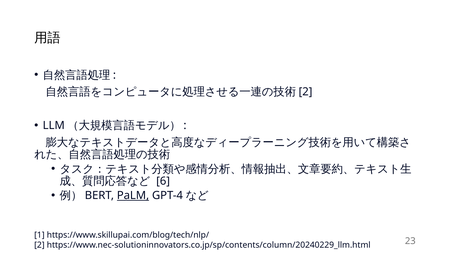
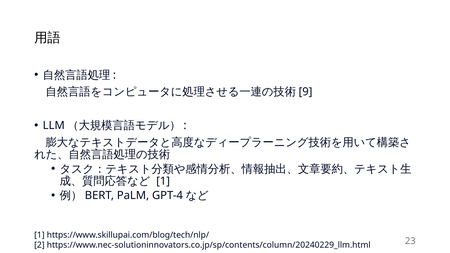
2 at (306, 92): 2 -> 9
6 at (163, 181): 6 -> 1
PaLM underline: present -> none
